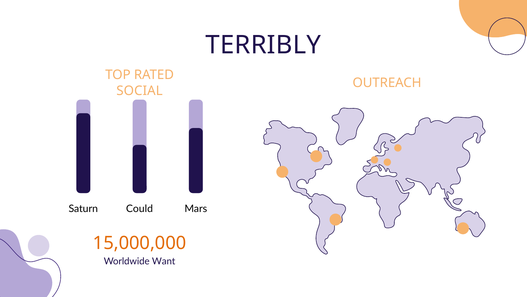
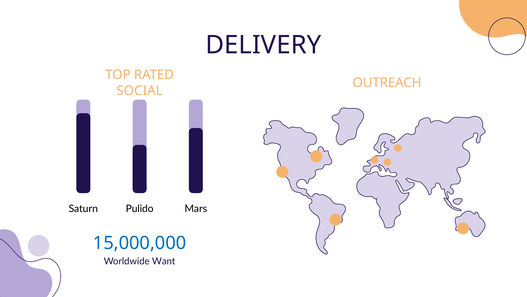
TERRIBLY: TERRIBLY -> DELIVERY
Could: Could -> Pulido
15,000,000 colour: orange -> blue
